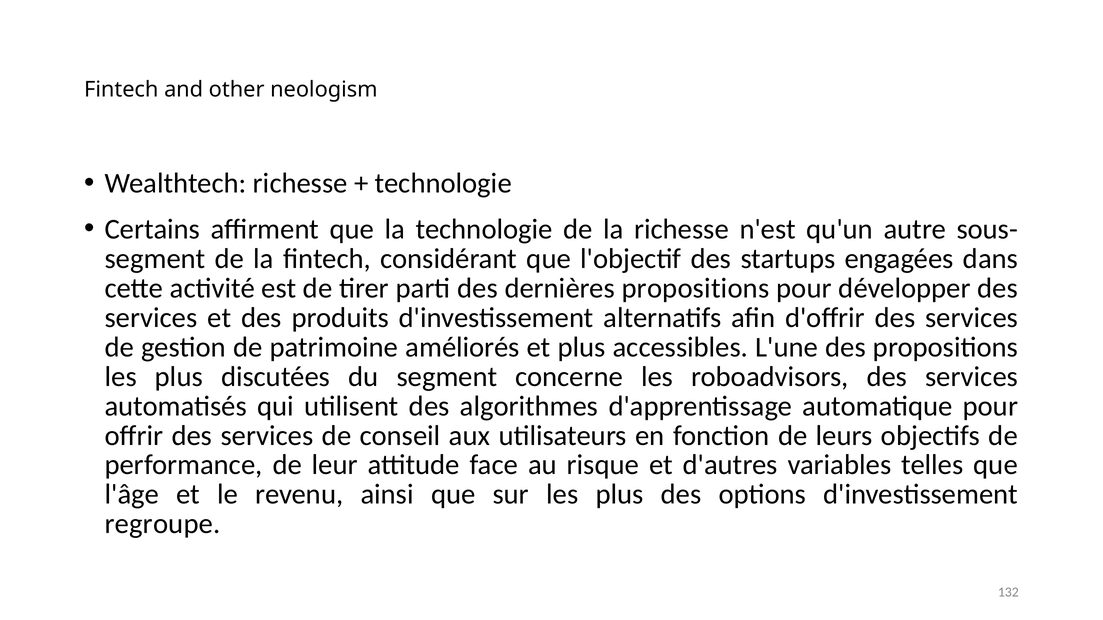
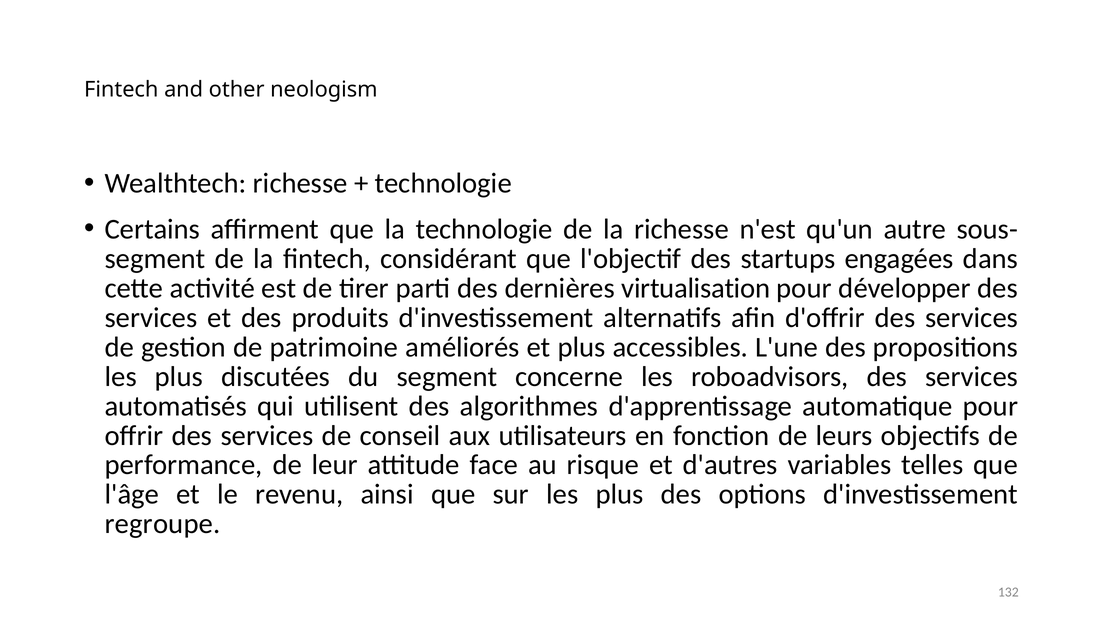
dernières propositions: propositions -> virtualisation
